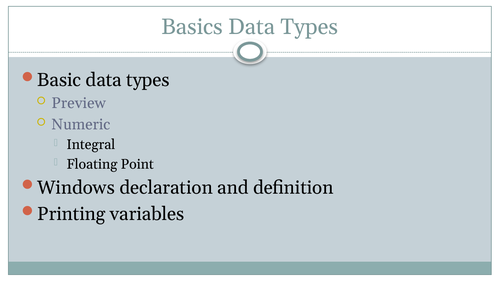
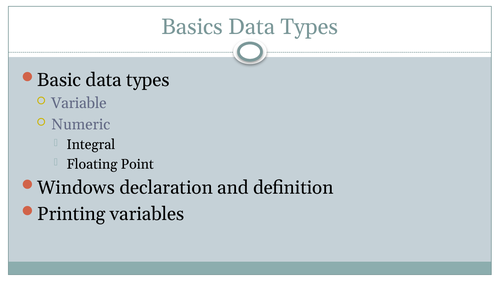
Preview: Preview -> Variable
